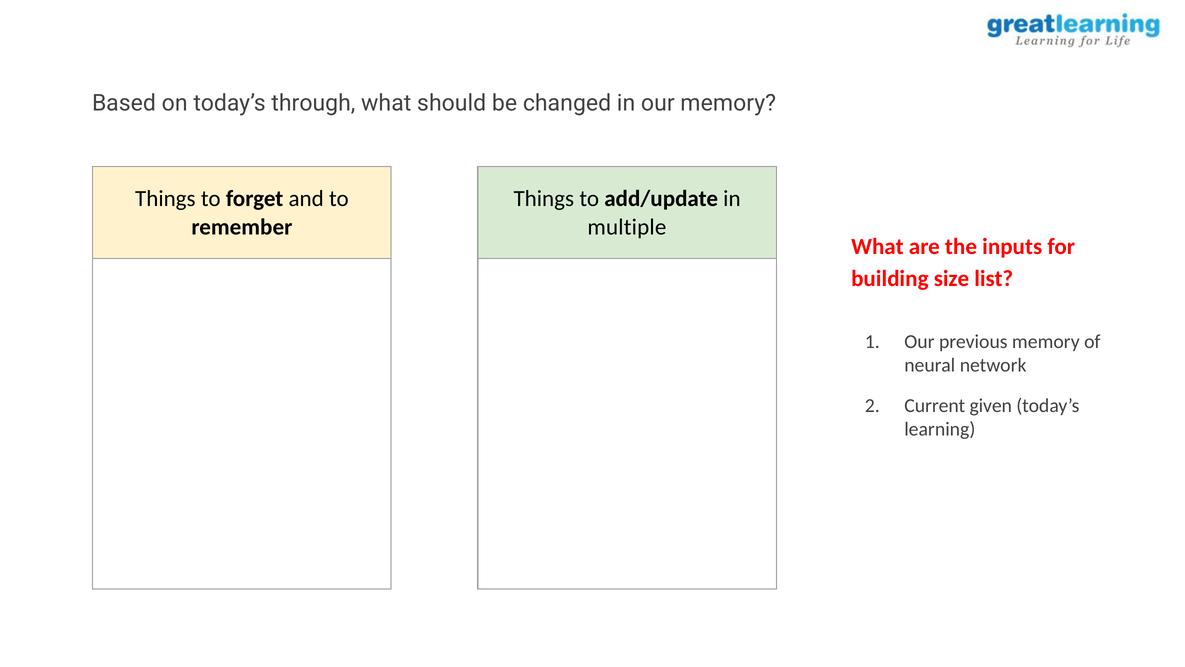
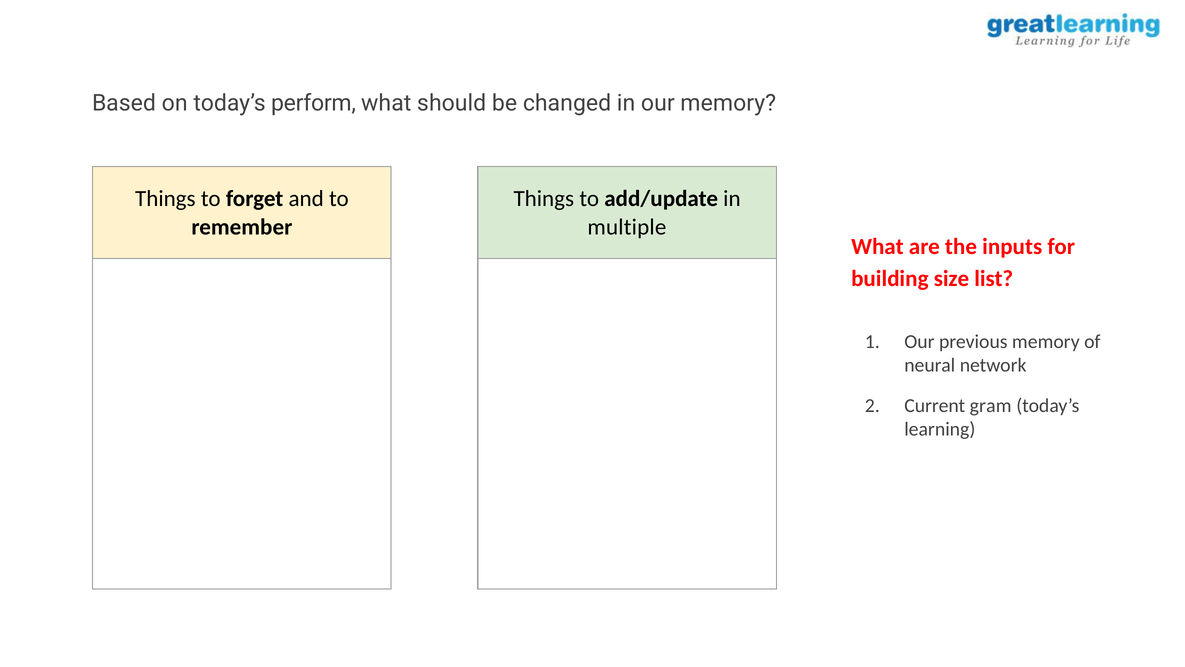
through: through -> perform
given: given -> gram
